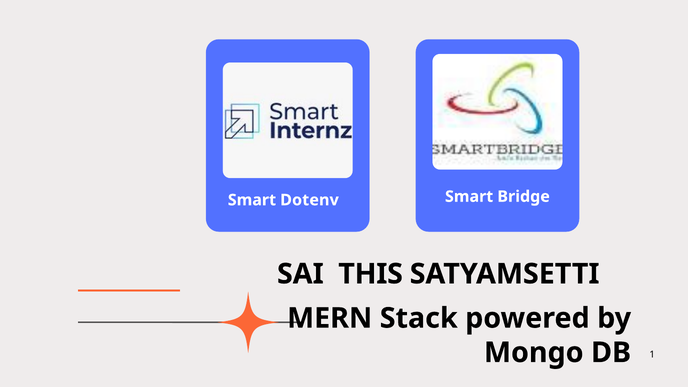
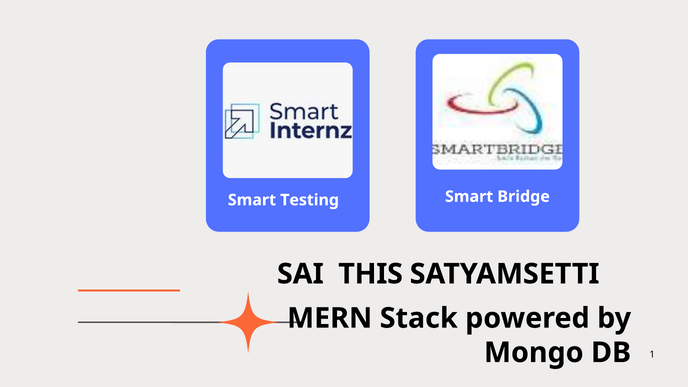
Dotenv: Dotenv -> Testing
